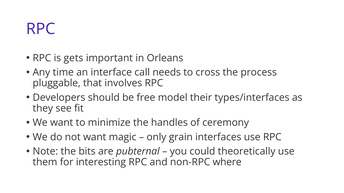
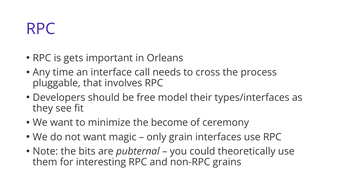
handles: handles -> become
where: where -> grains
